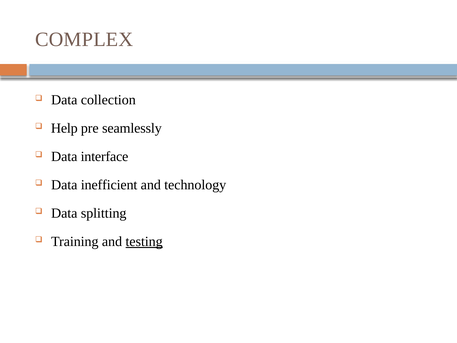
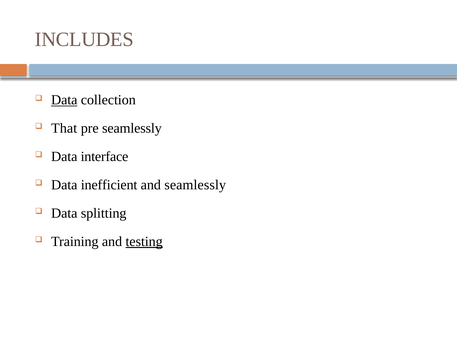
COMPLEX: COMPLEX -> INCLUDES
Data at (64, 100) underline: none -> present
Help: Help -> That
and technology: technology -> seamlessly
